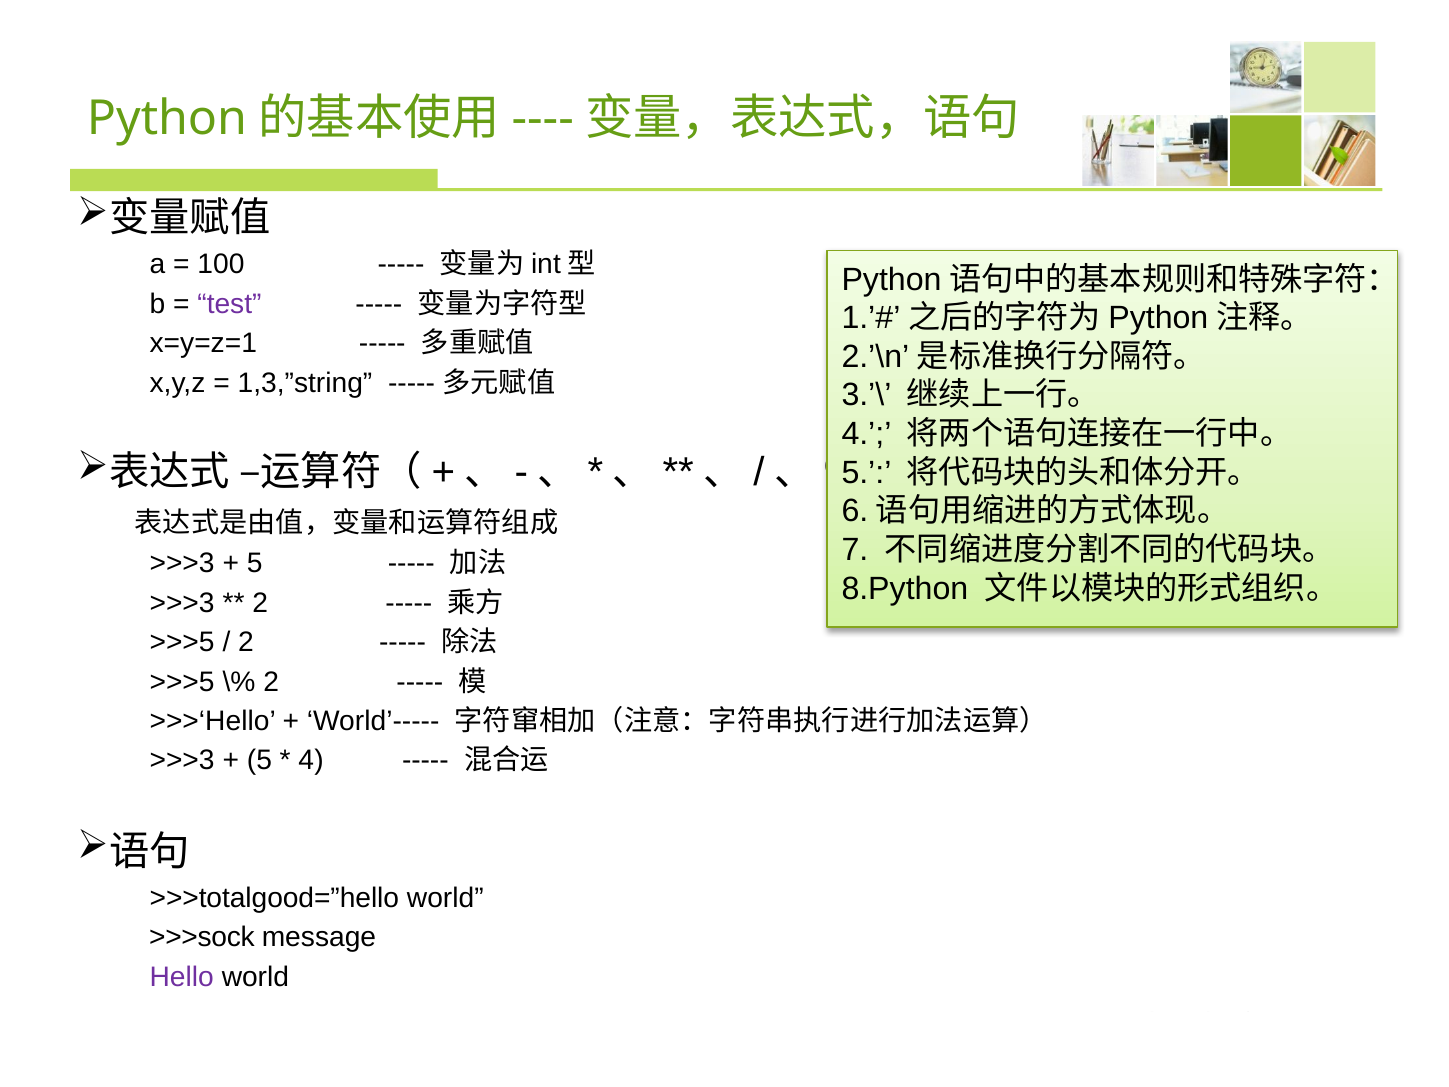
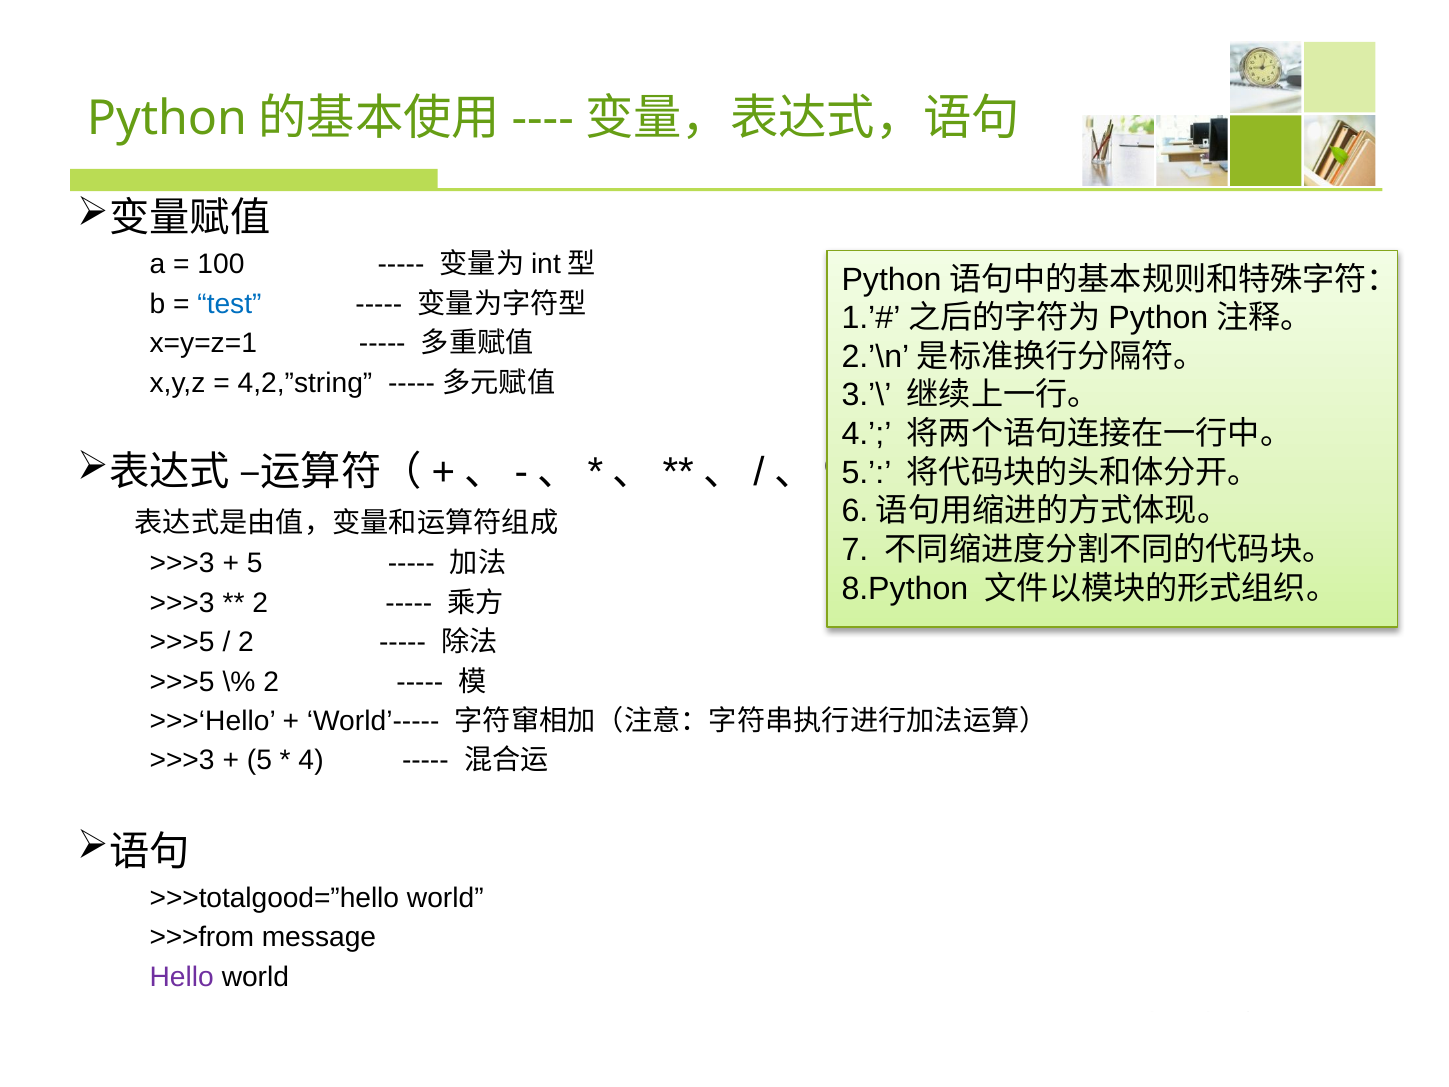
test colour: purple -> blue
1,3,”string: 1,3,”string -> 4,2,”string
>>>sock: >>>sock -> >>>from
